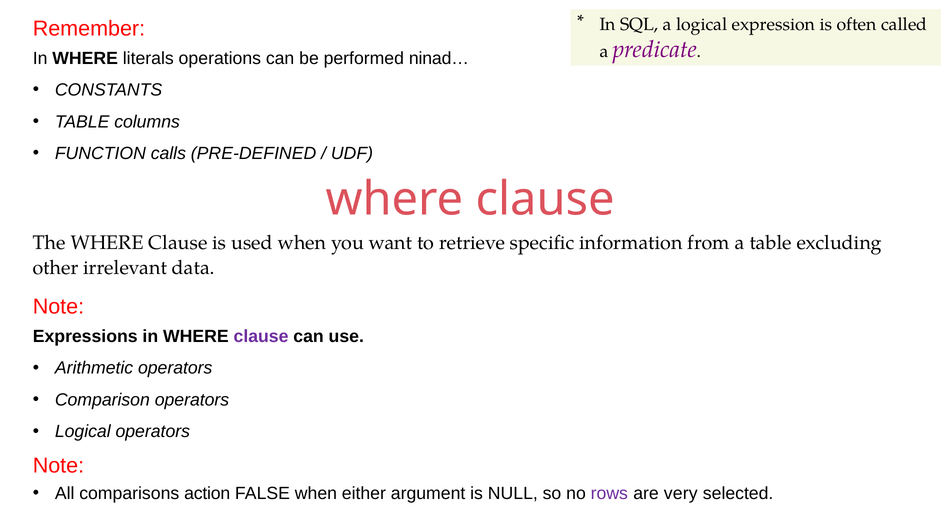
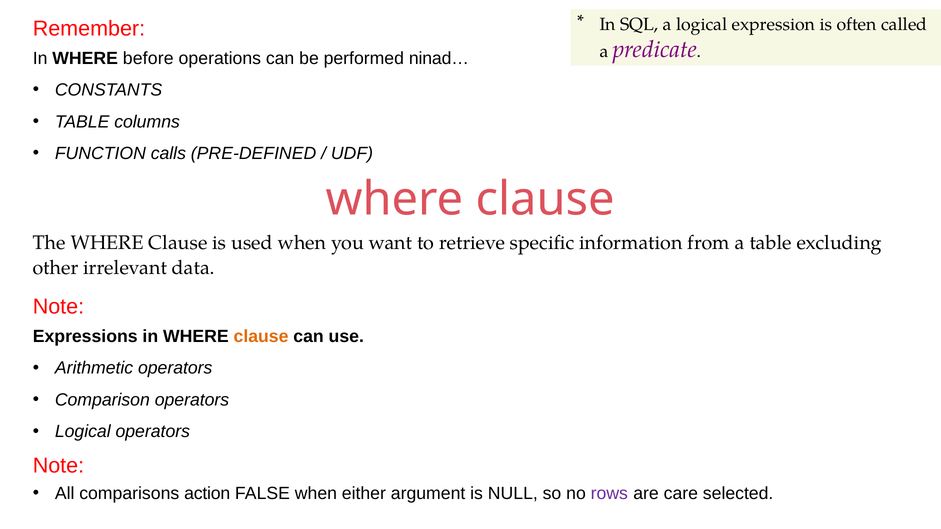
literals: literals -> before
clause at (261, 337) colour: purple -> orange
very: very -> care
